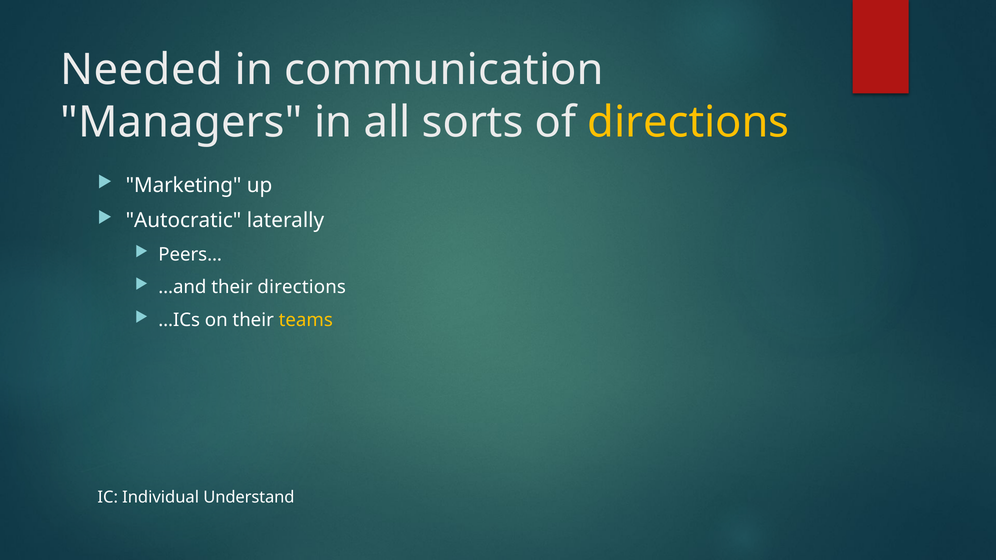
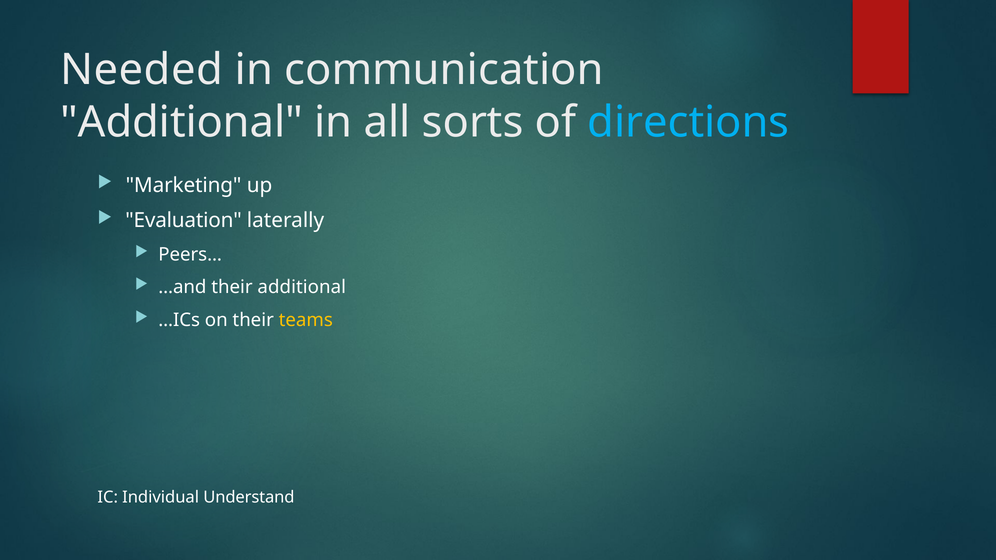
Managers at (181, 122): Managers -> Additional
directions at (688, 122) colour: yellow -> light blue
Autocratic: Autocratic -> Evaluation
their directions: directions -> additional
